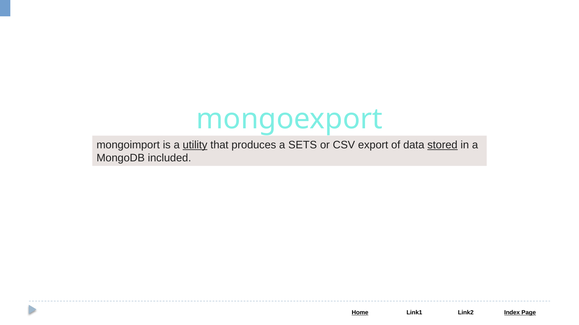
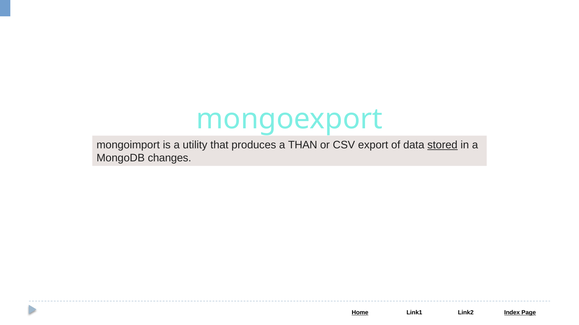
utility underline: present -> none
SETS: SETS -> THAN
included: included -> changes
